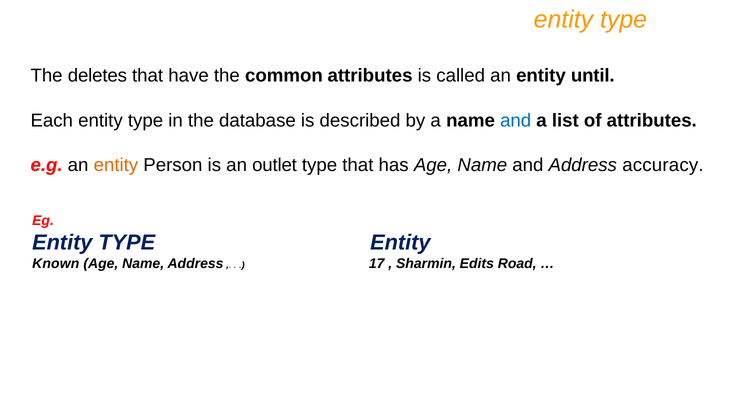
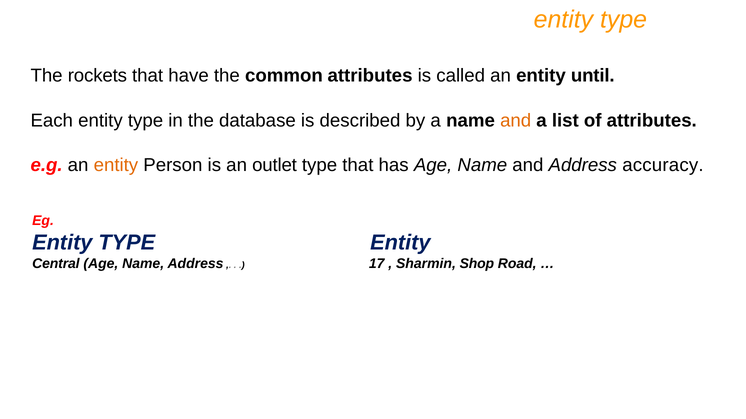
deletes: deletes -> rockets
and at (516, 121) colour: blue -> orange
Known: Known -> Central
Edits: Edits -> Shop
